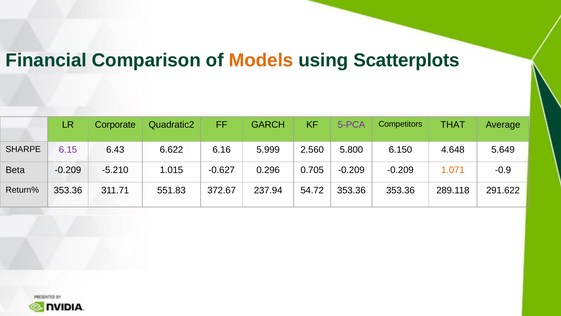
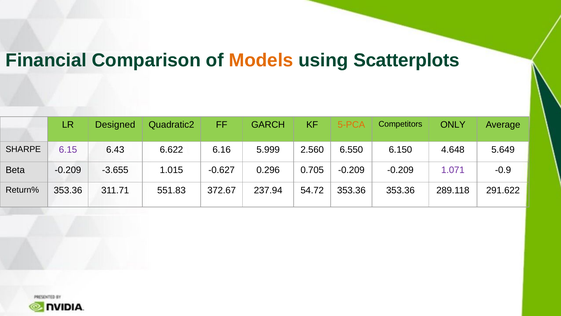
Corporate: Corporate -> Designed
5-PCA colour: purple -> orange
THAT: THAT -> ONLY
5.800: 5.800 -> 6.550
-5.210: -5.210 -> -3.655
1.071 colour: orange -> purple
